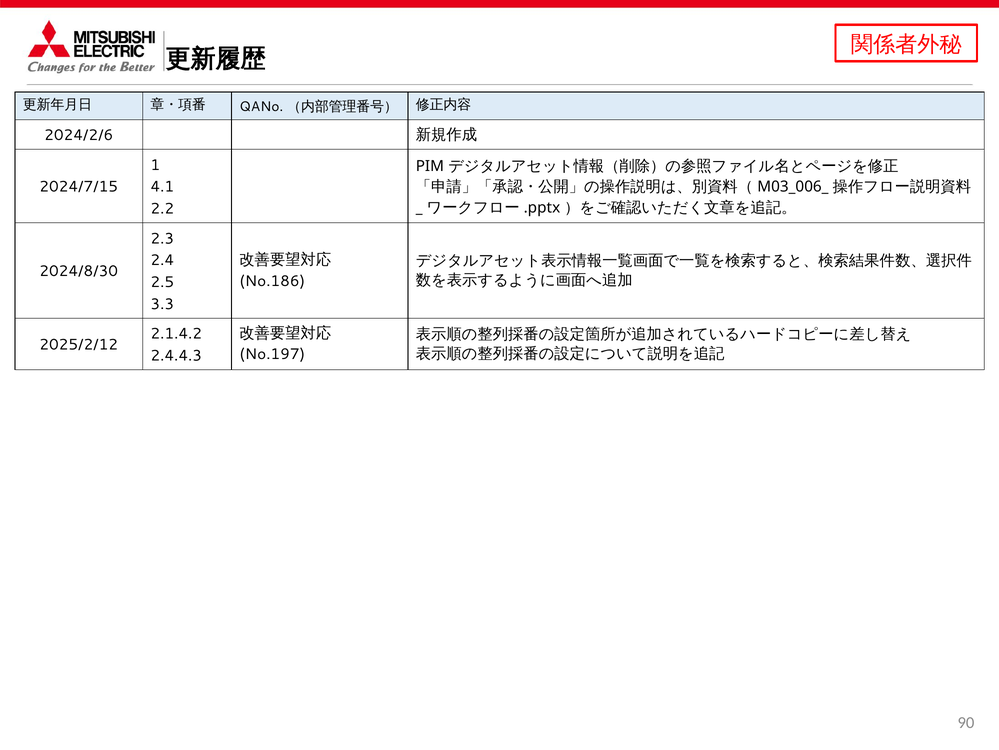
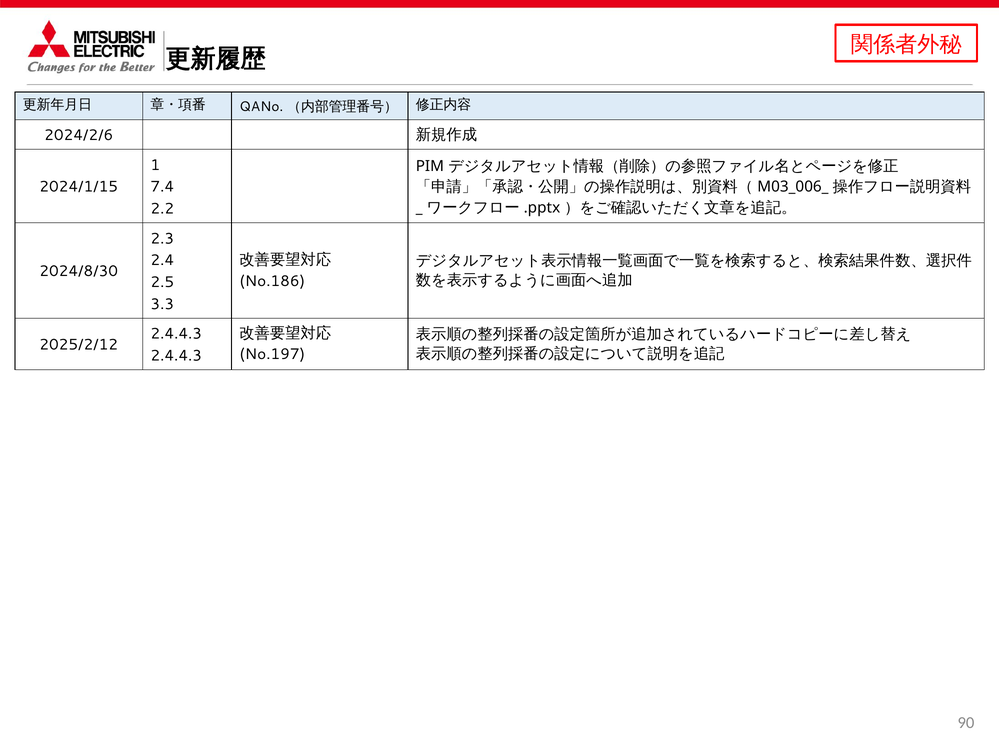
2024/7/15: 2024/7/15 -> 2024/1/15
4.1: 4.1 -> 7.4
2.1.4.2 at (176, 334): 2.1.4.2 -> 2.4.4.3
